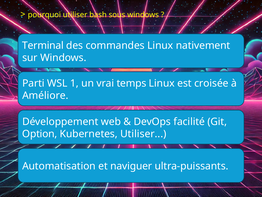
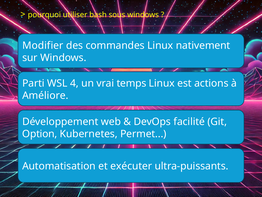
Terminal: Terminal -> Modifier
1: 1 -> 4
croisée: croisée -> actions
Kubernetes Utiliser: Utiliser -> Permet
naviguer: naviguer -> exécuter
